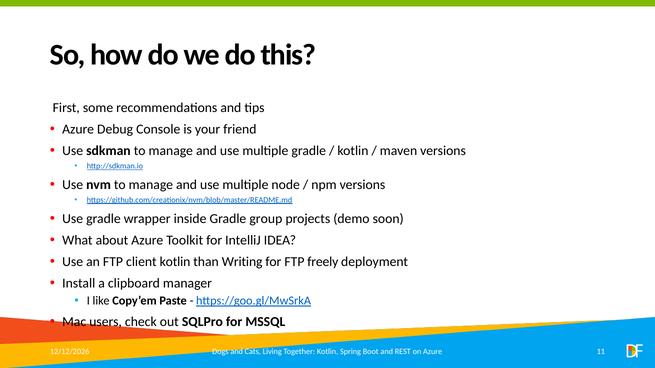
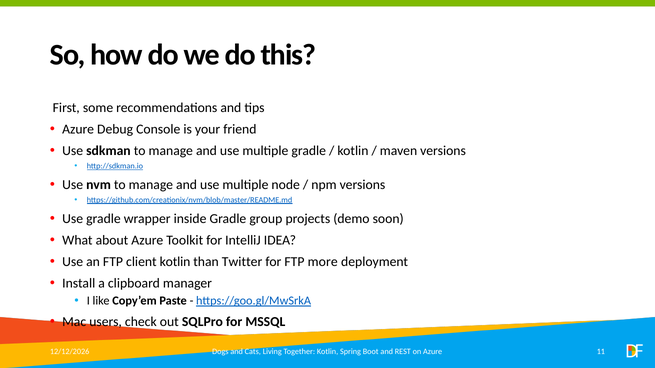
Writing: Writing -> Twitter
freely: freely -> more
